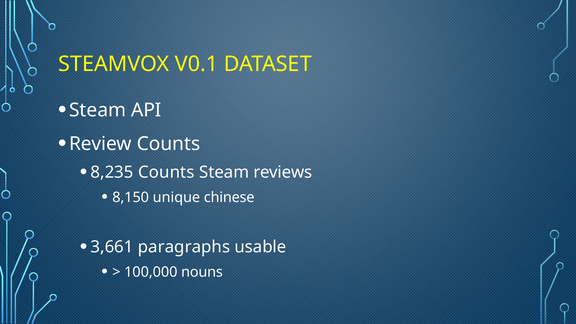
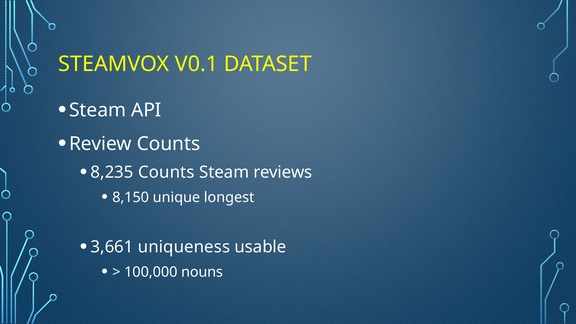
chinese: chinese -> longest
paragraphs: paragraphs -> uniqueness
